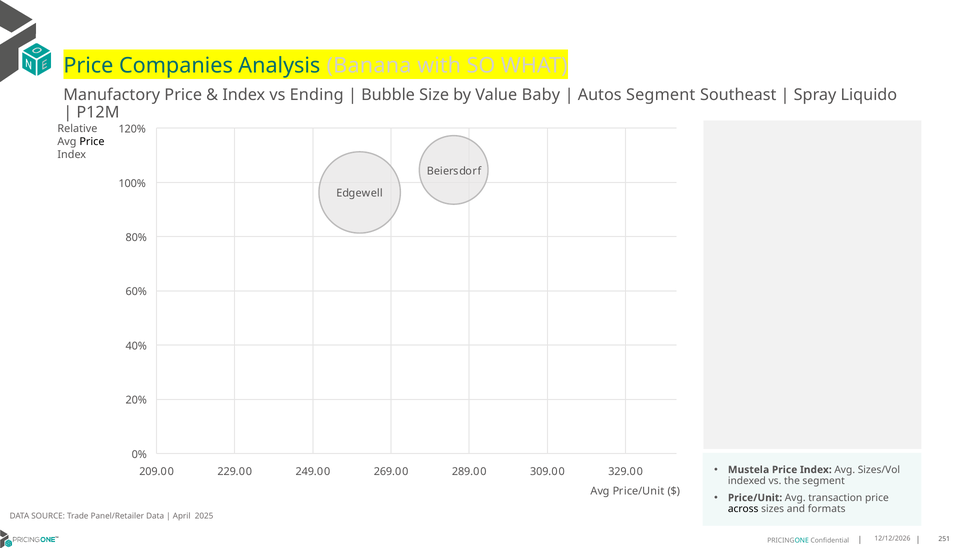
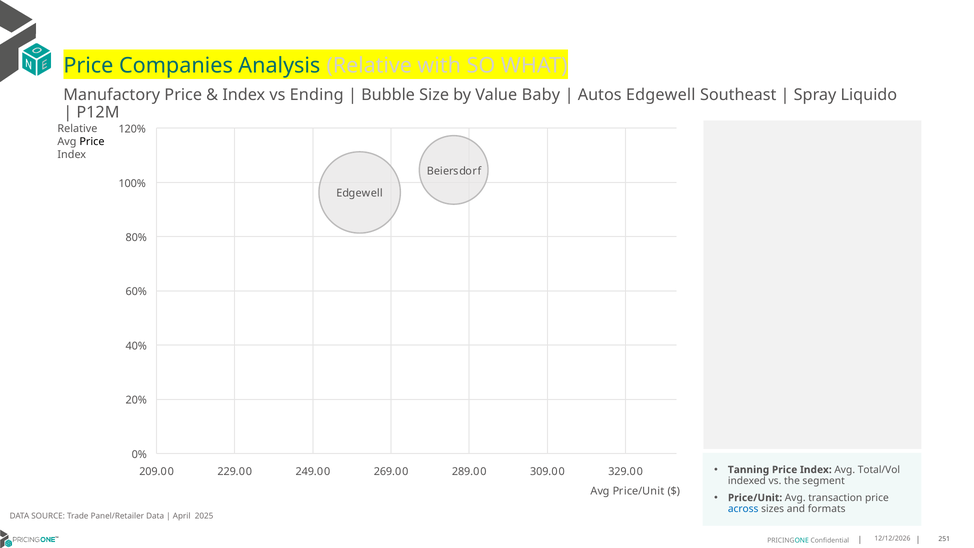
Analysis Banana: Banana -> Relative
Autos Segment: Segment -> Edgewell
Mustela: Mustela -> Tanning
Sizes/Vol: Sizes/Vol -> Total/Vol
across colour: black -> blue
